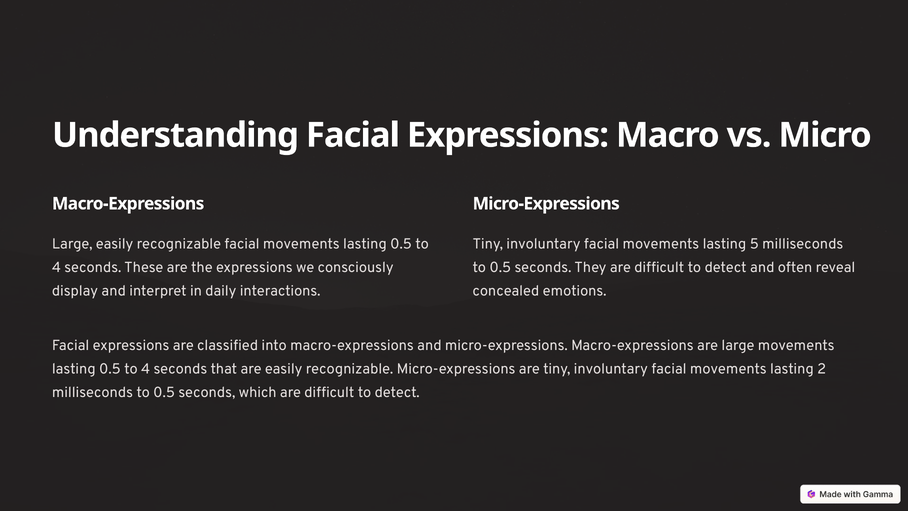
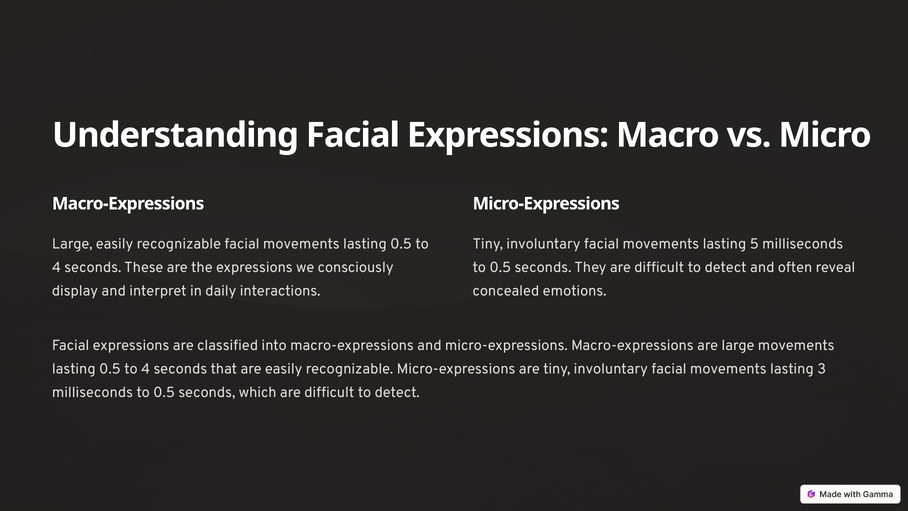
2: 2 -> 3
